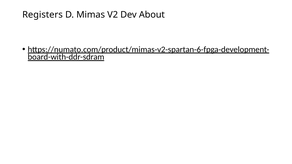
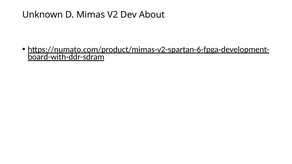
Registers: Registers -> Unknown
